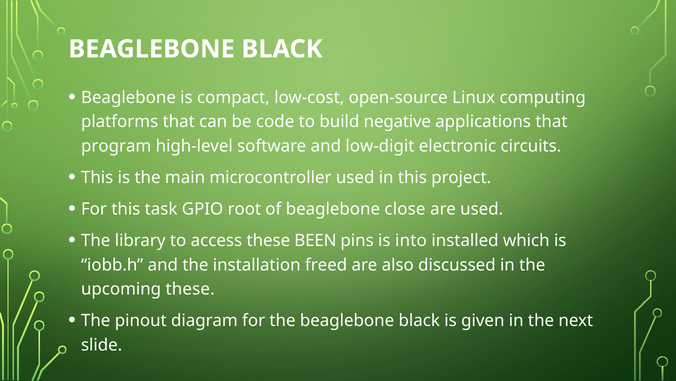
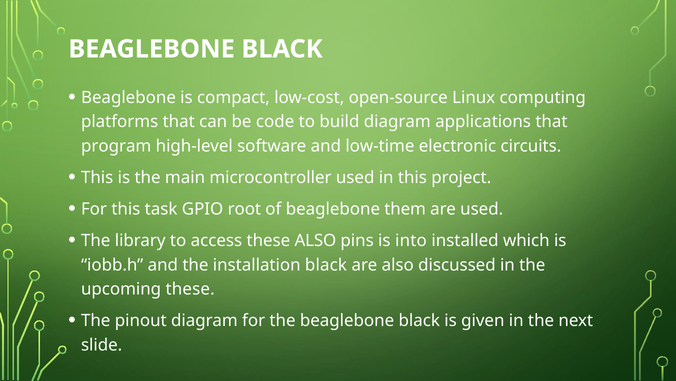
build negative: negative -> diagram
low-digit: low-digit -> low-time
close: close -> them
these BEEN: BEEN -> ALSO
installation freed: freed -> black
